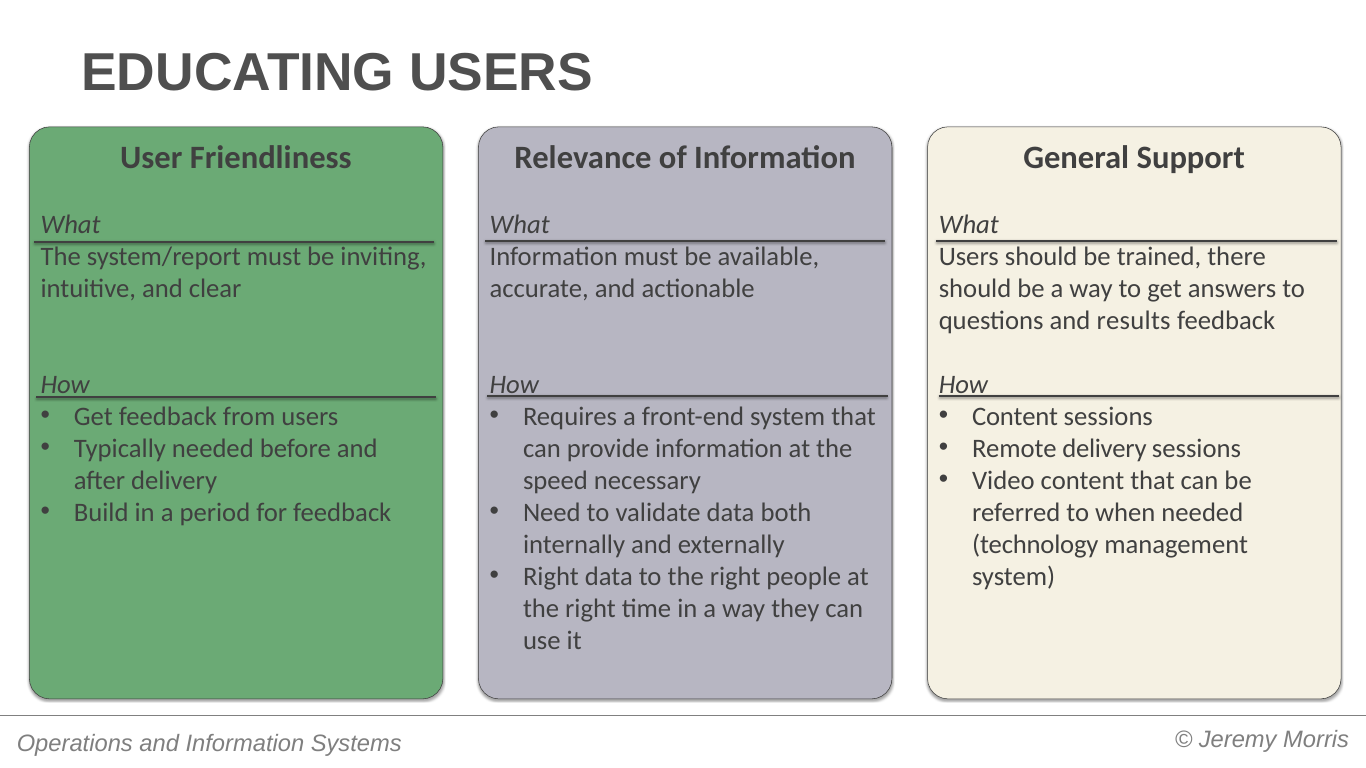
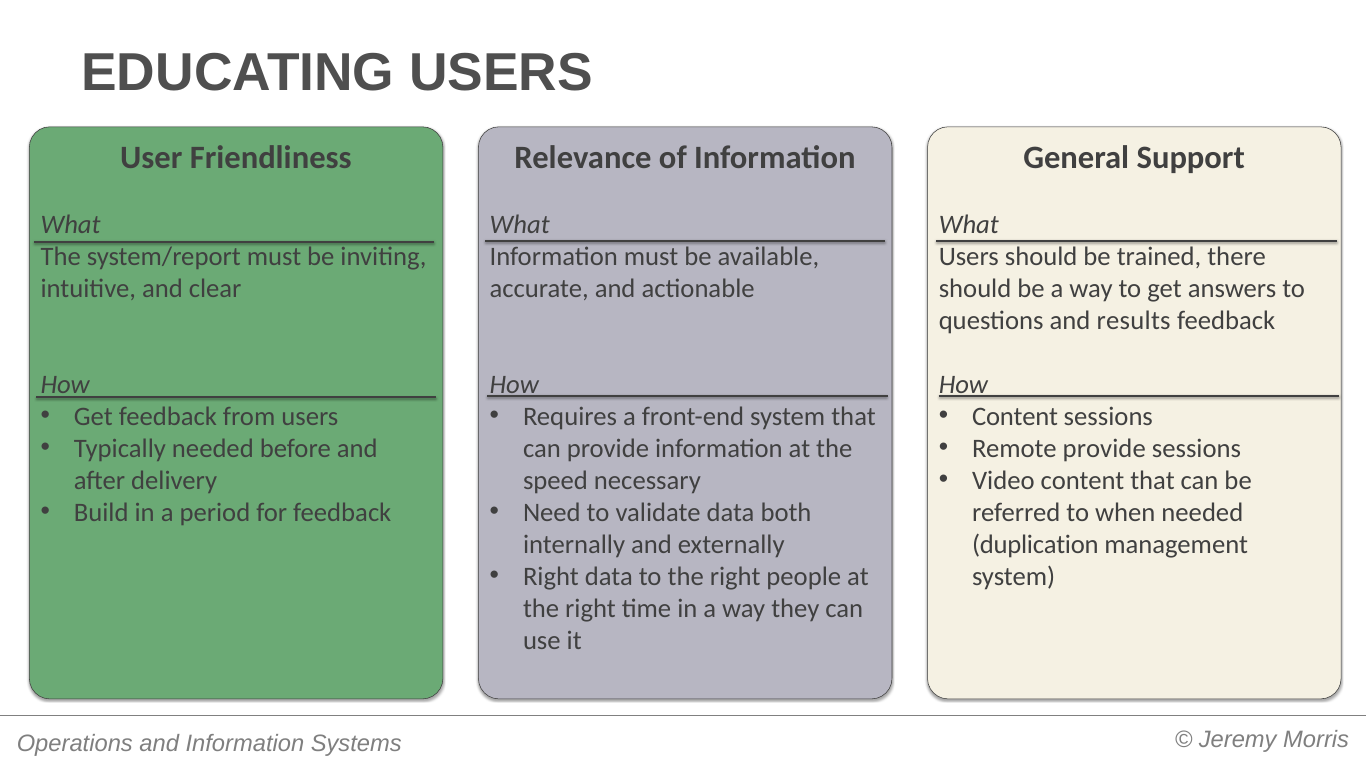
Remote delivery: delivery -> provide
technology: technology -> duplication
